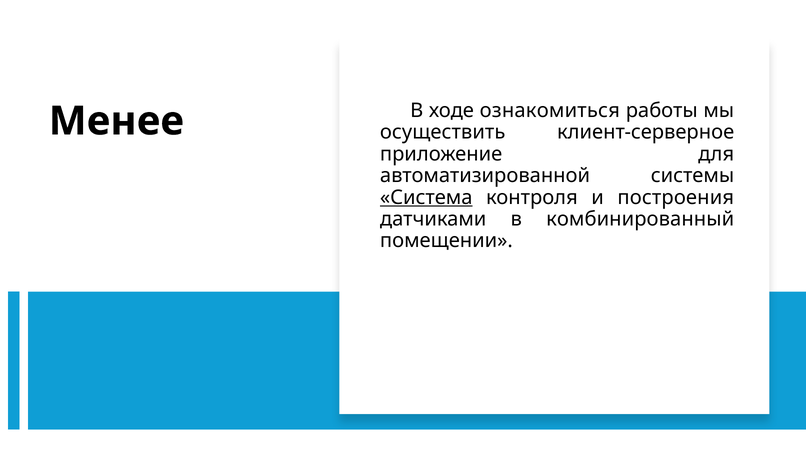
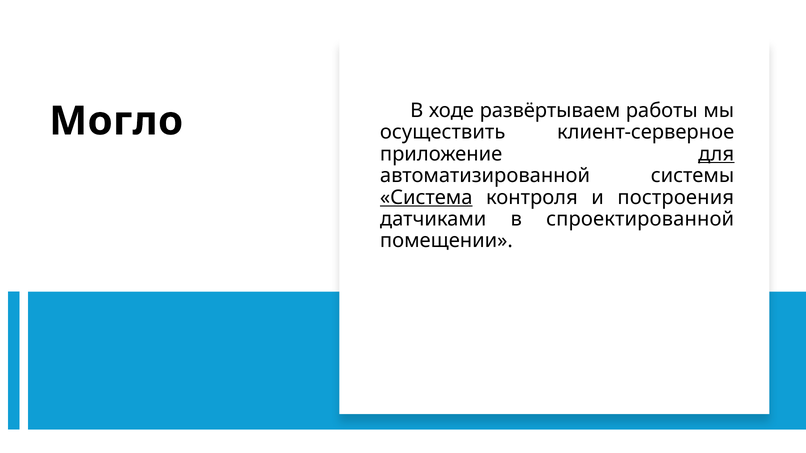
Менее: Менее -> Могло
ознакомиться: ознакомиться -> развёртываем
для underline: none -> present
комбинированный: комбинированный -> спроектированной
